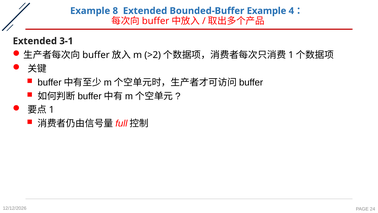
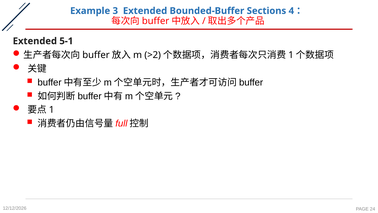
8: 8 -> 3
Bounded-Buffer Example: Example -> Sections
3-1: 3-1 -> 5-1
